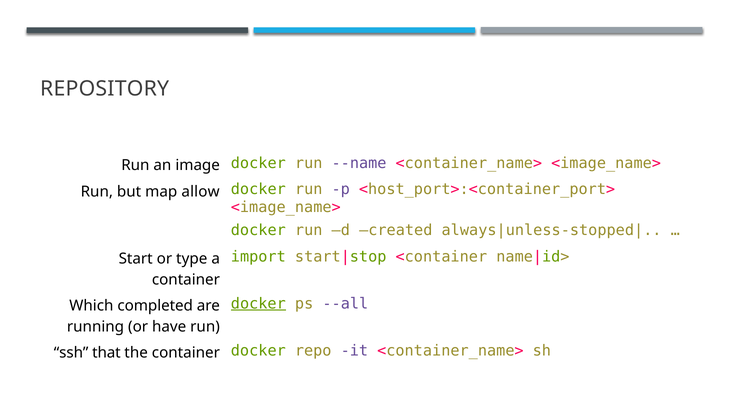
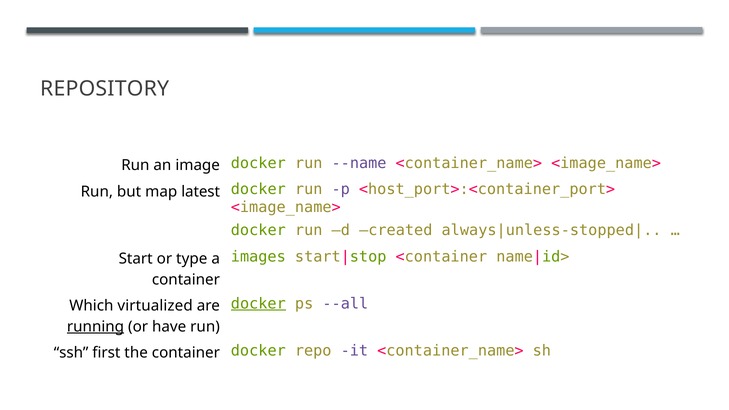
allow: allow -> latest
import: import -> images
completed: completed -> virtualized
running underline: none -> present
that: that -> first
